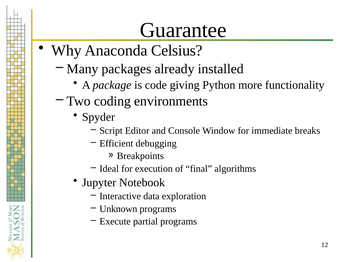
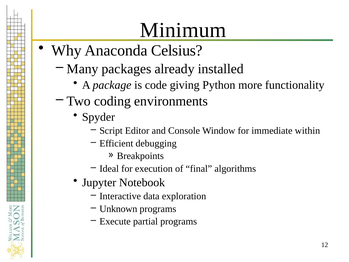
Guarantee: Guarantee -> Minimum
breaks: breaks -> within
